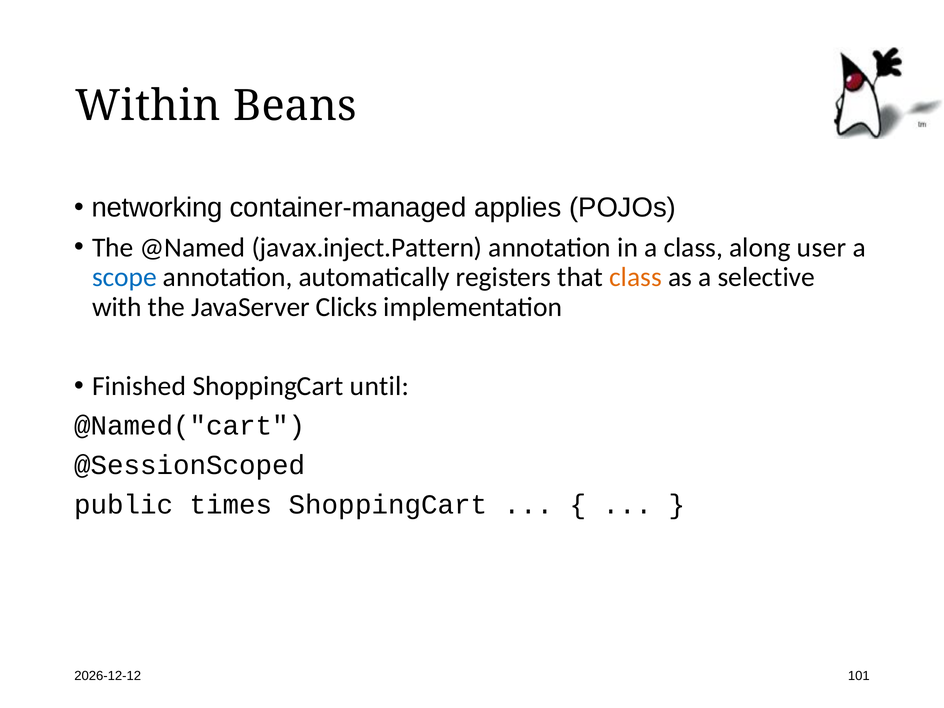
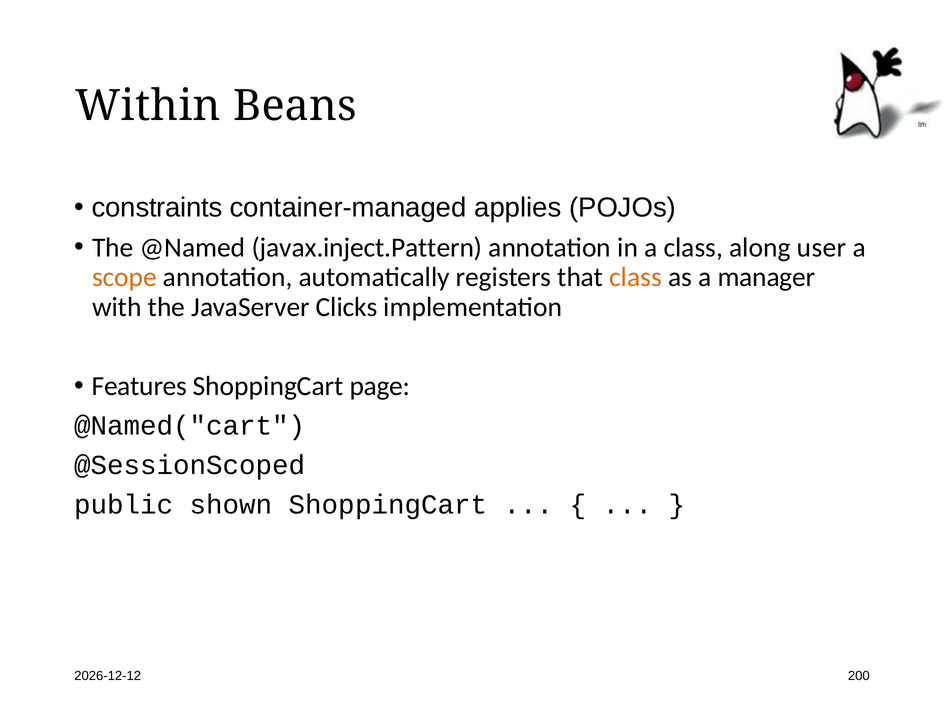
networking: networking -> constraints
scope colour: blue -> orange
selective: selective -> manager
Finished: Finished -> Features
until: until -> page
times: times -> shown
101: 101 -> 200
